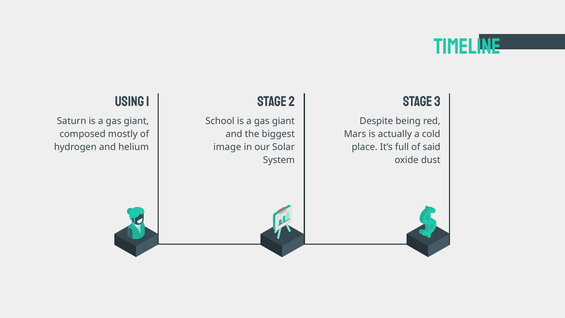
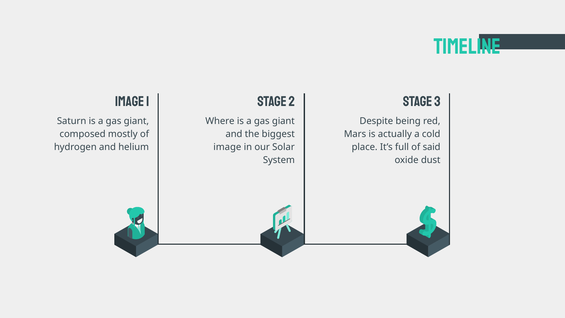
USING at (130, 101): USING -> IMAGE
School: School -> Where
